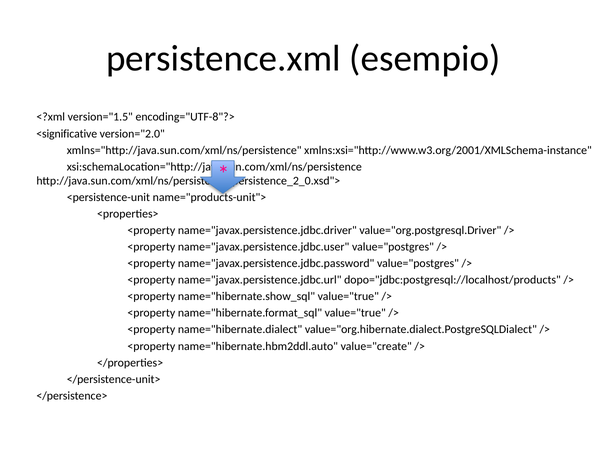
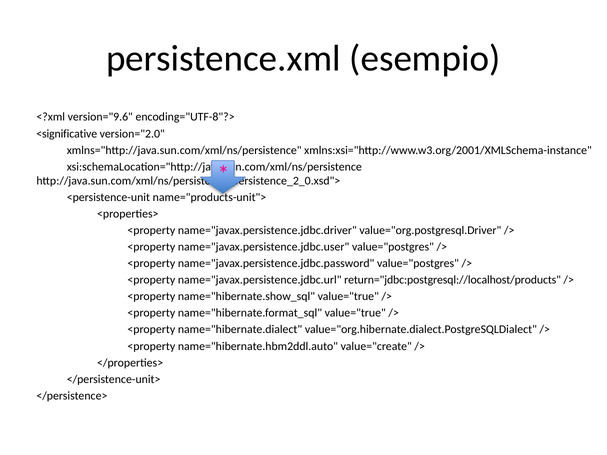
version="1.5: version="1.5 -> version="9.6
dopo="jdbc:postgresql://localhost/products: dopo="jdbc:postgresql://localhost/products -> return="jdbc:postgresql://localhost/products
